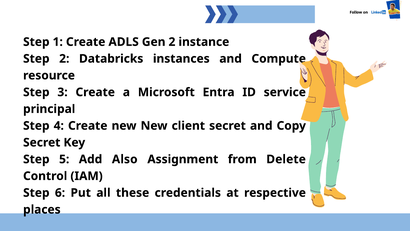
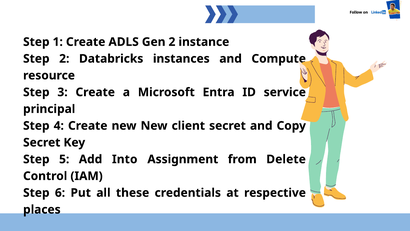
Also: Also -> Into
